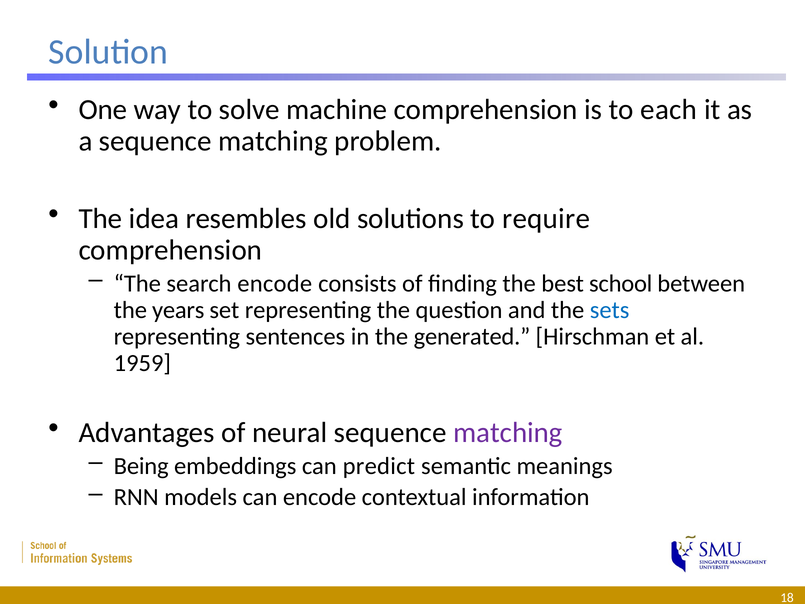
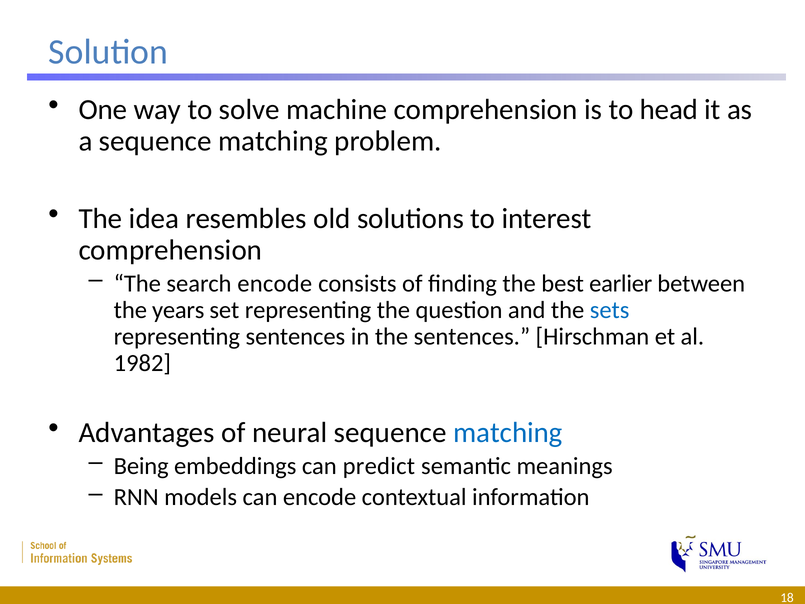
each: each -> head
require: require -> interest
school: school -> earlier
the generated: generated -> sentences
1959: 1959 -> 1982
matching at (508, 432) colour: purple -> blue
